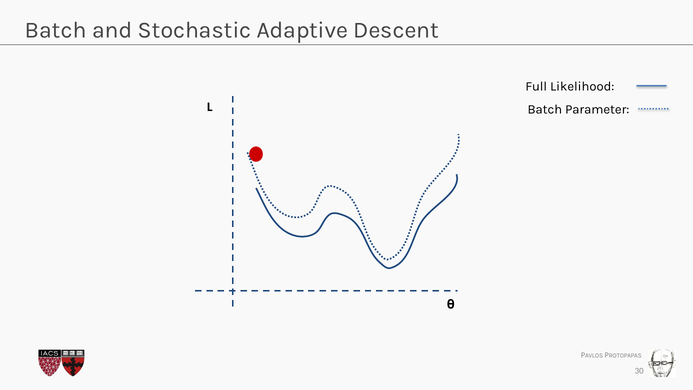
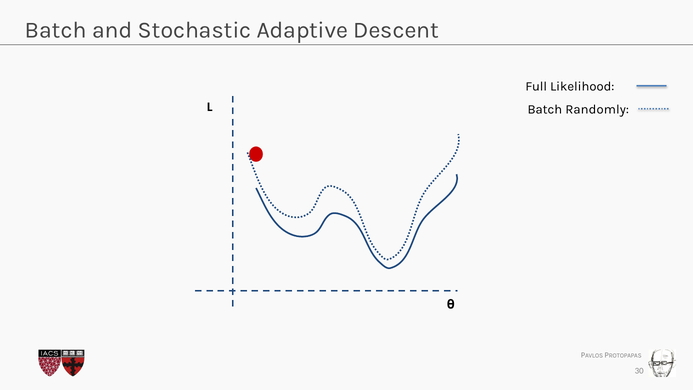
Parameter: Parameter -> Randomly
